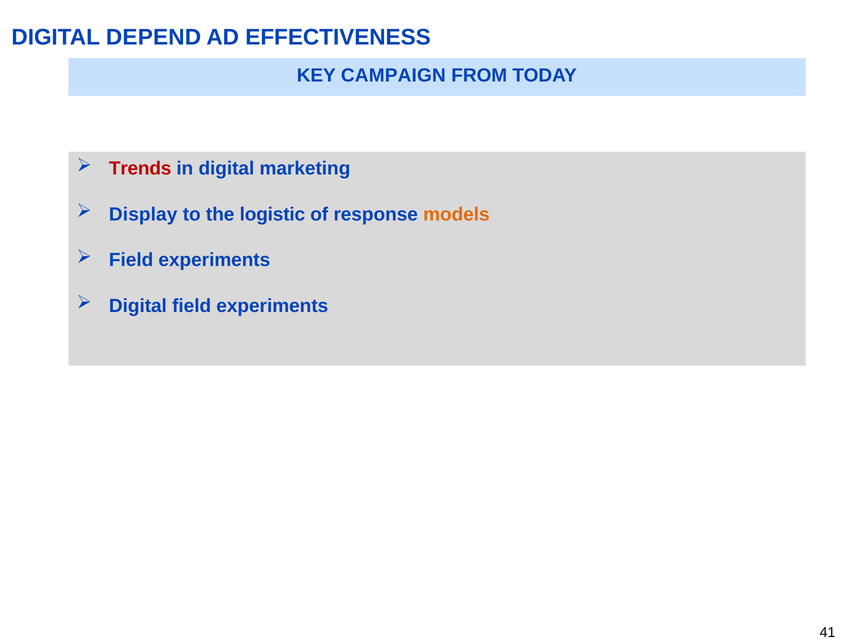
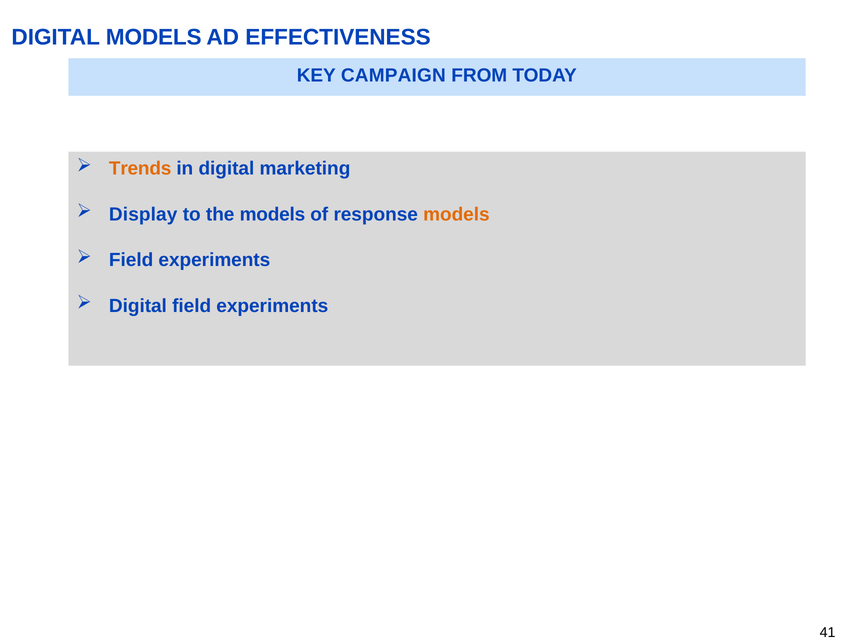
DIGITAL DEPEND: DEPEND -> MODELS
Trends colour: red -> orange
the logistic: logistic -> models
